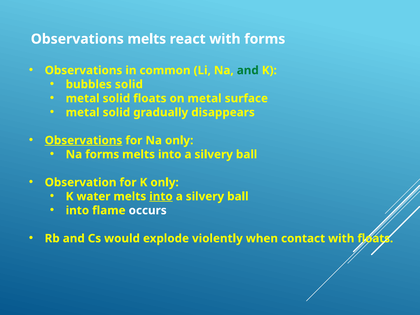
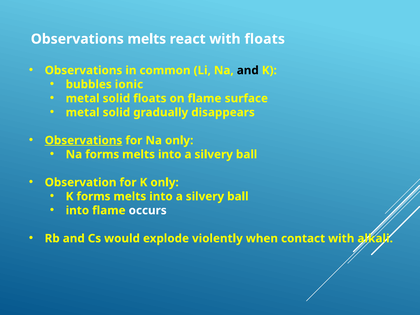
with forms: forms -> floats
and at (248, 70) colour: green -> black
bubbles solid: solid -> ionic
on metal: metal -> flame
K water: water -> forms
into at (161, 196) underline: present -> none
with floats: floats -> alkali
